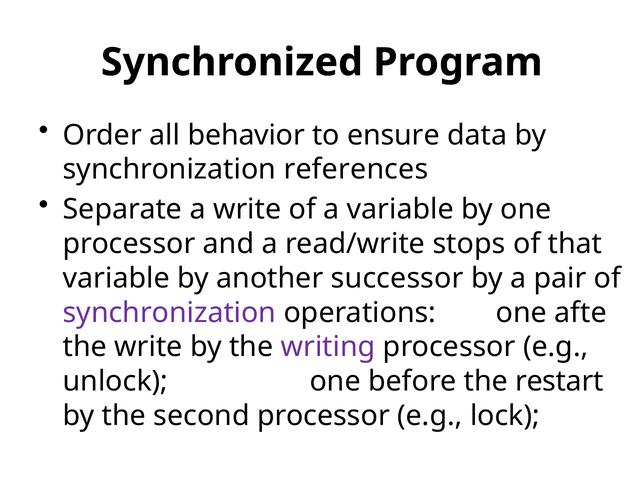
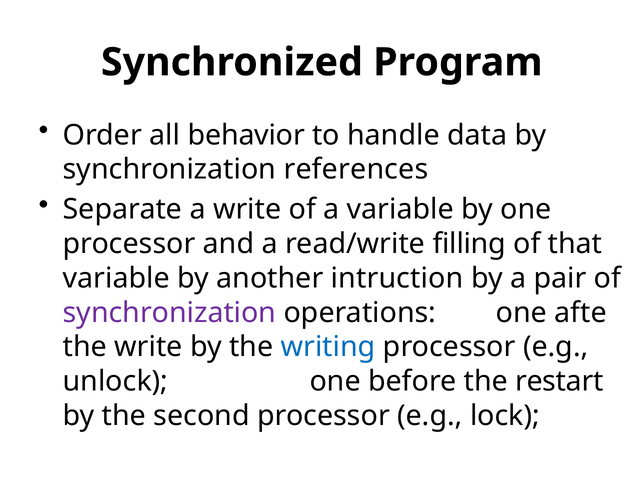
ensure: ensure -> handle
stops: stops -> filling
successor: successor -> intruction
writing colour: purple -> blue
